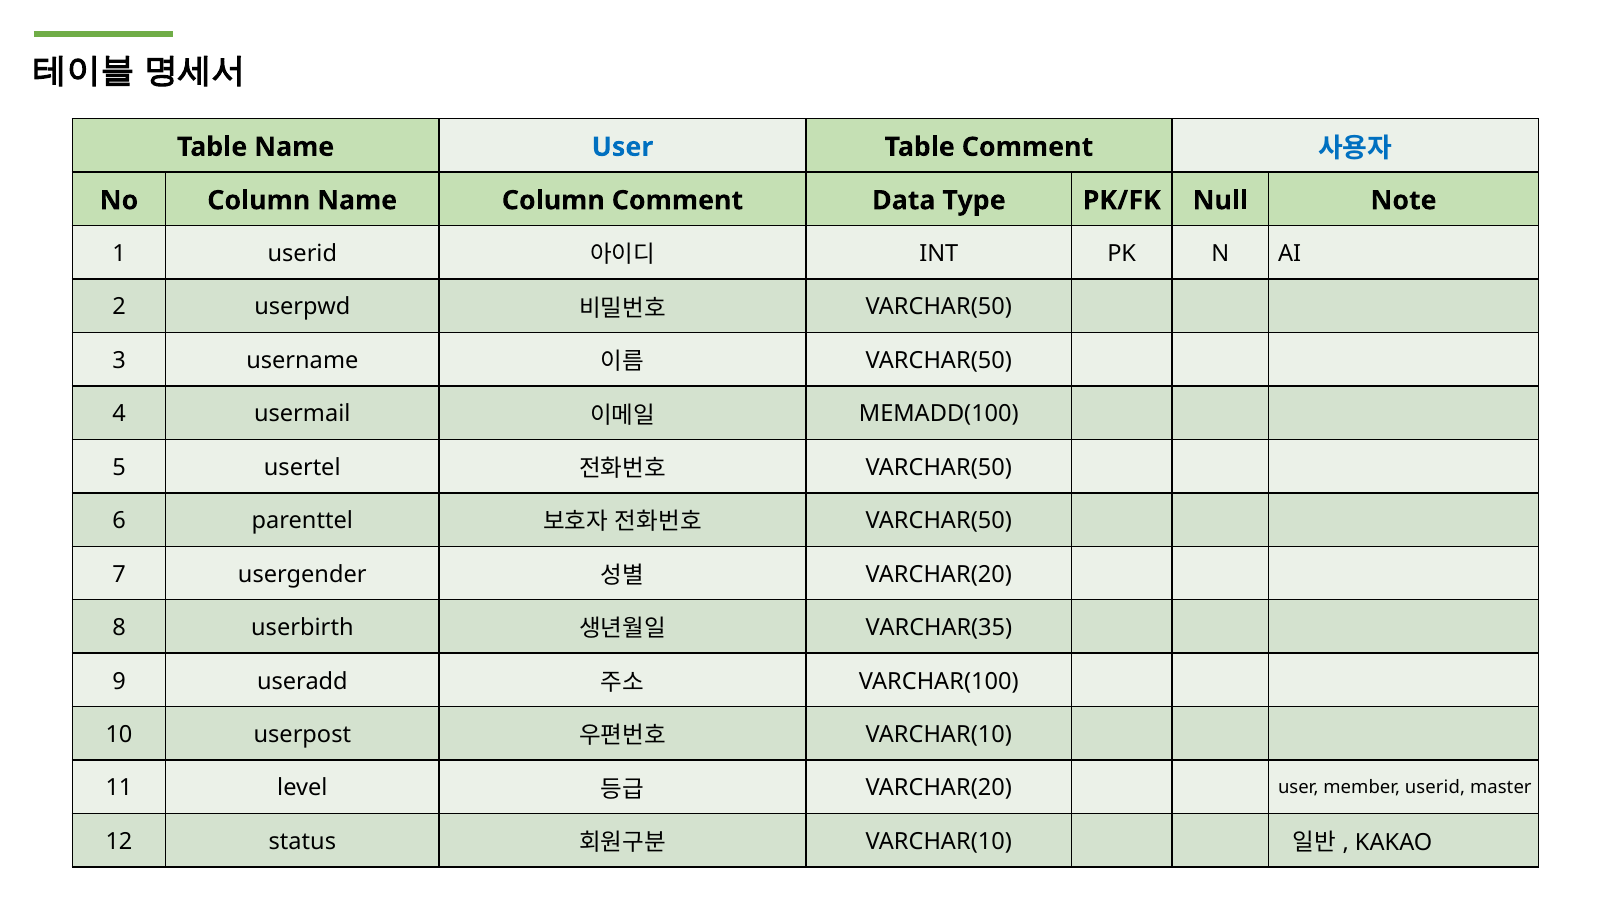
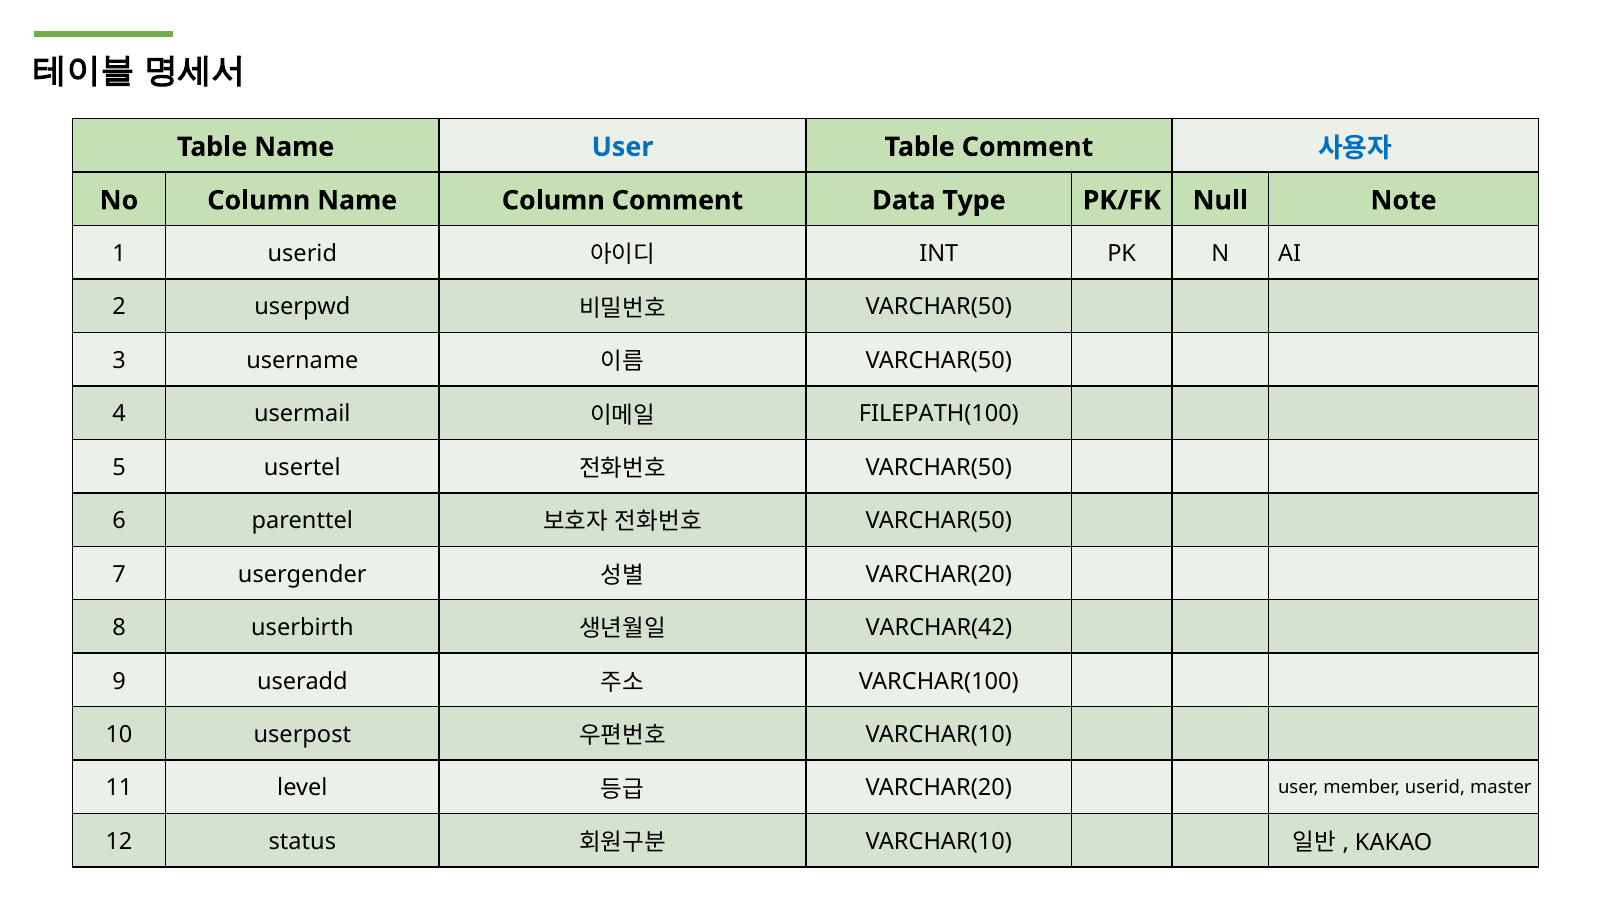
MEMADD(100: MEMADD(100 -> FILEPATH(100
VARCHAR(35: VARCHAR(35 -> VARCHAR(42
